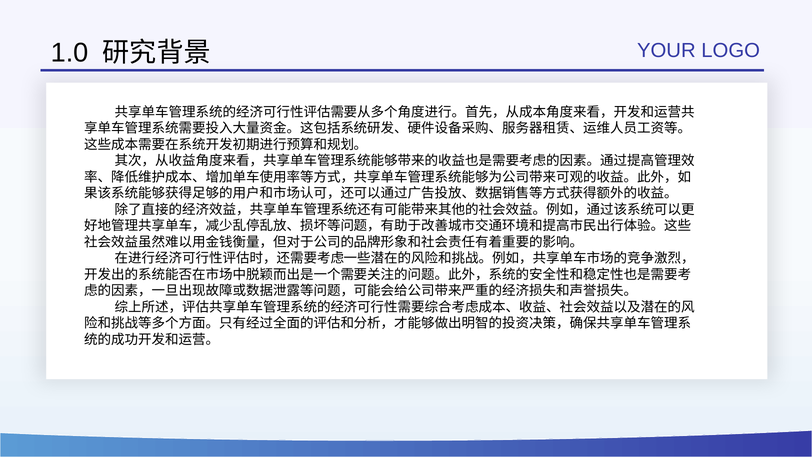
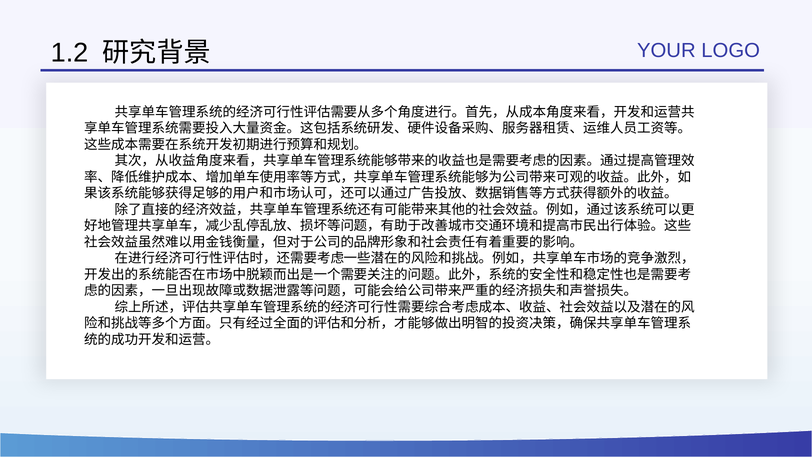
1.0: 1.0 -> 1.2
